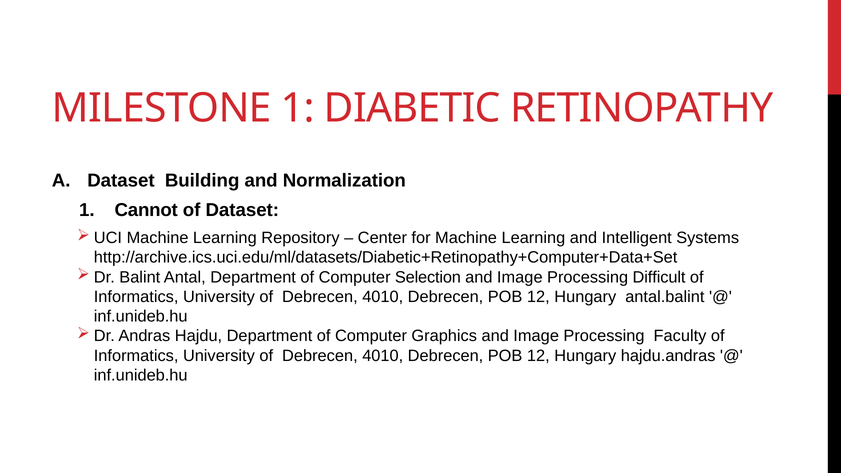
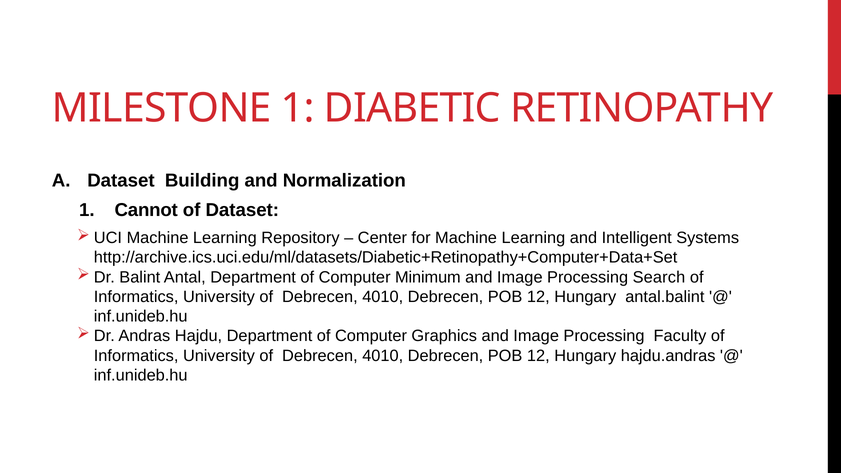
Selection: Selection -> Minimum
Difficult: Difficult -> Search
